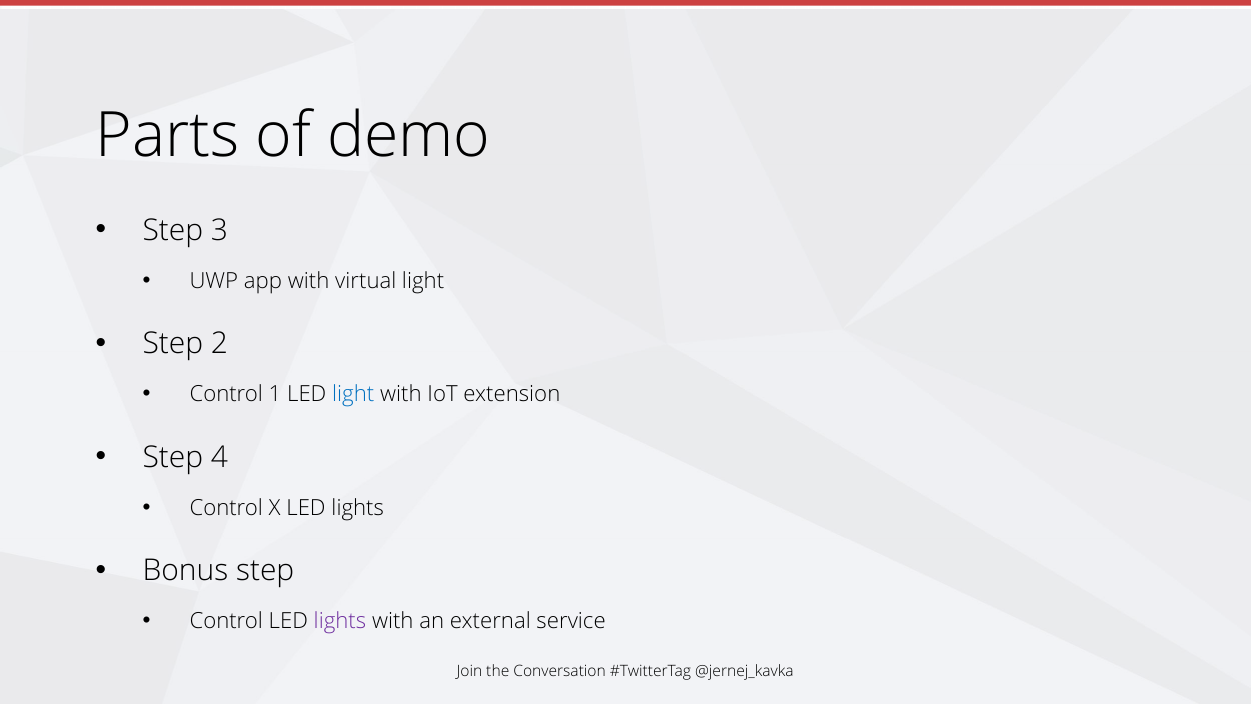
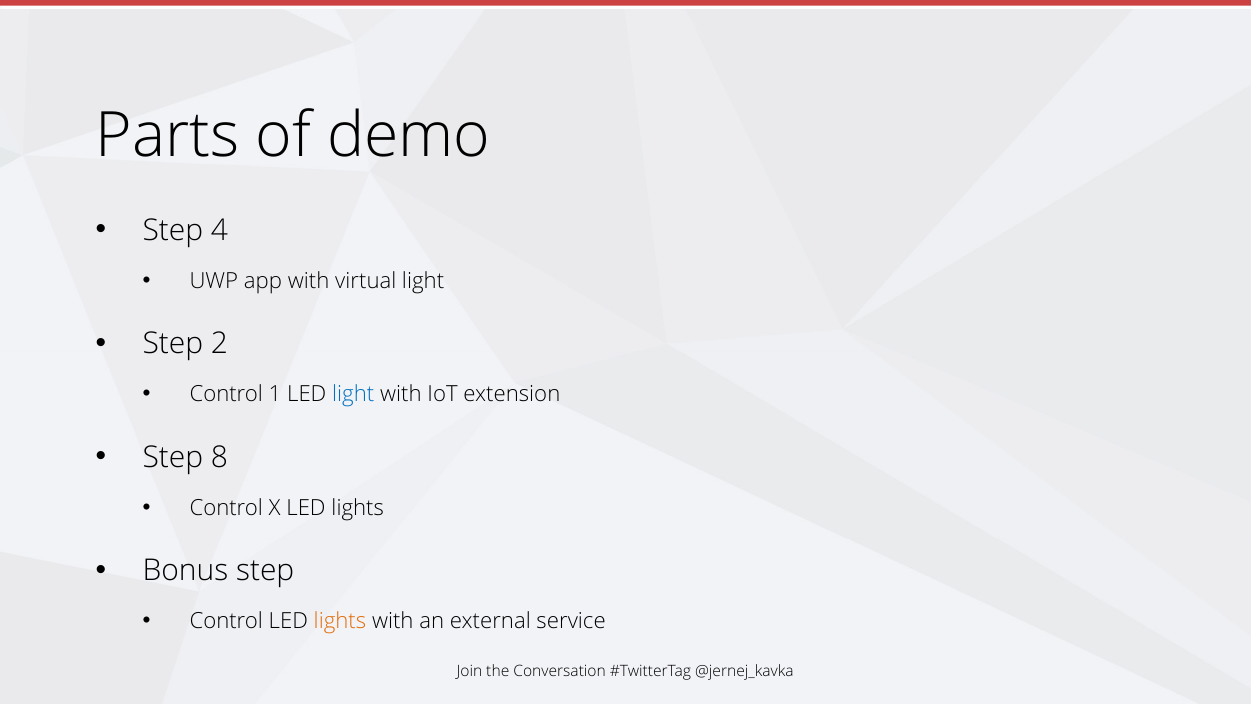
3: 3 -> 4
4: 4 -> 8
lights at (340, 621) colour: purple -> orange
